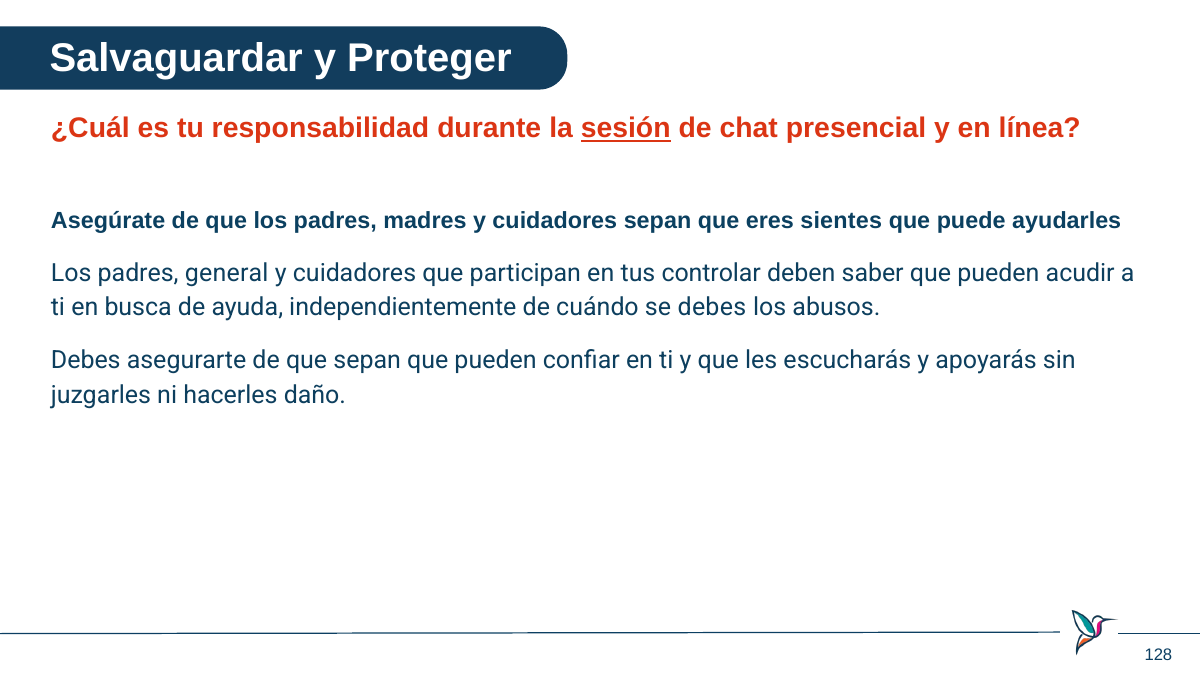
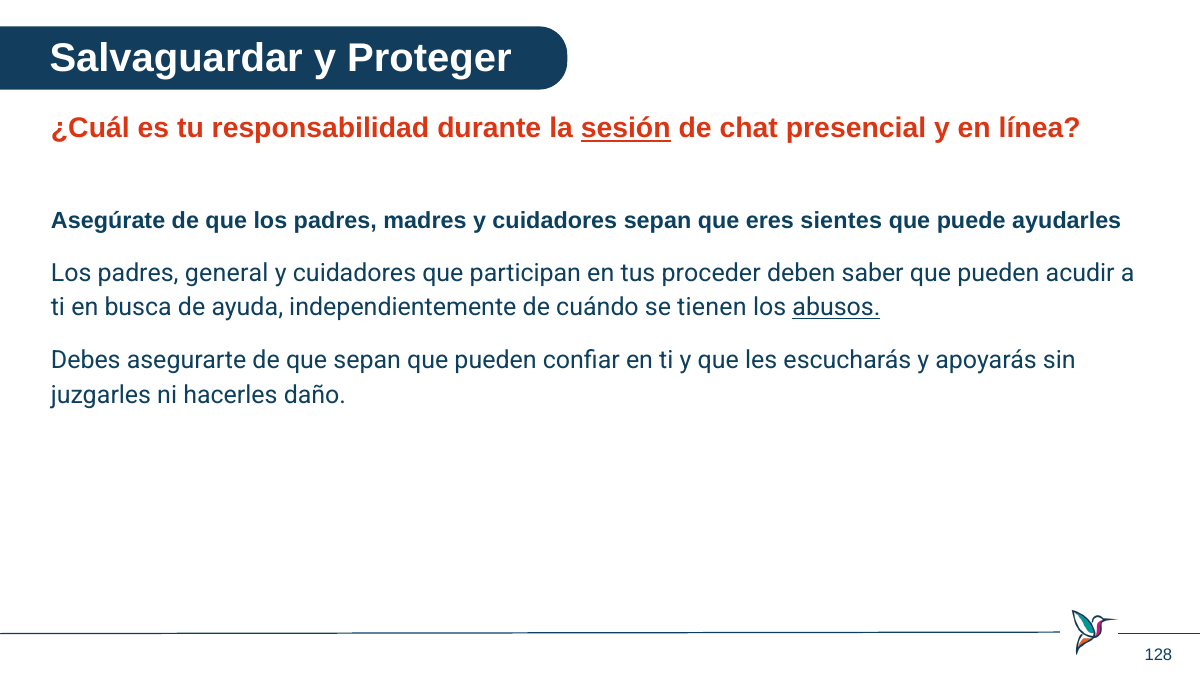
controlar: controlar -> proceder
se debes: debes -> tienen
abusos underline: none -> present
